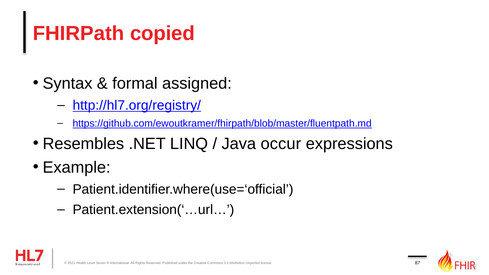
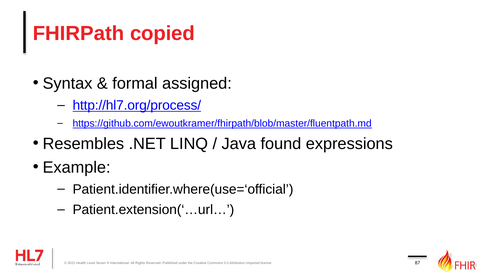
http://hl7.org/registry/: http://hl7.org/registry/ -> http://hl7.org/process/
occur: occur -> found
